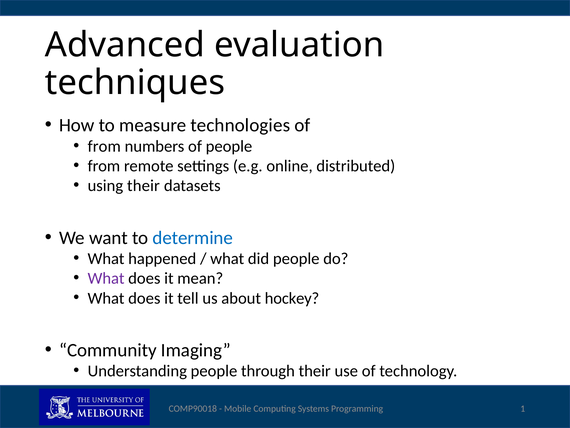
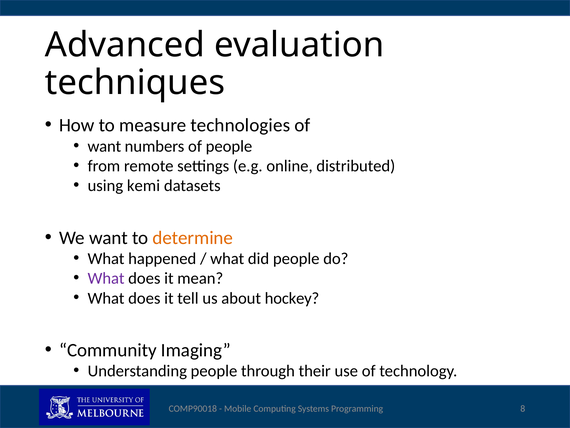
from at (104, 146): from -> want
using their: their -> kemi
determine colour: blue -> orange
1: 1 -> 8
